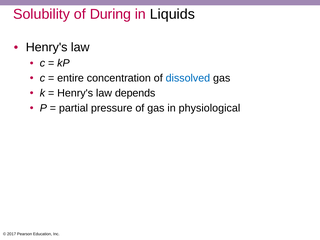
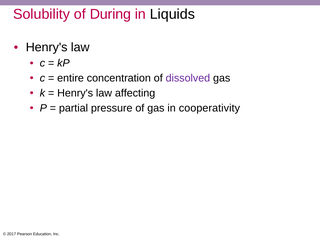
dissolved colour: blue -> purple
depends: depends -> affecting
physiological: physiological -> cooperativity
